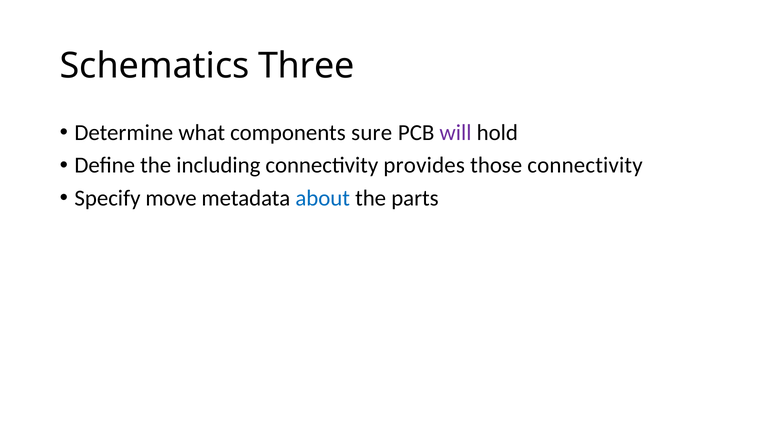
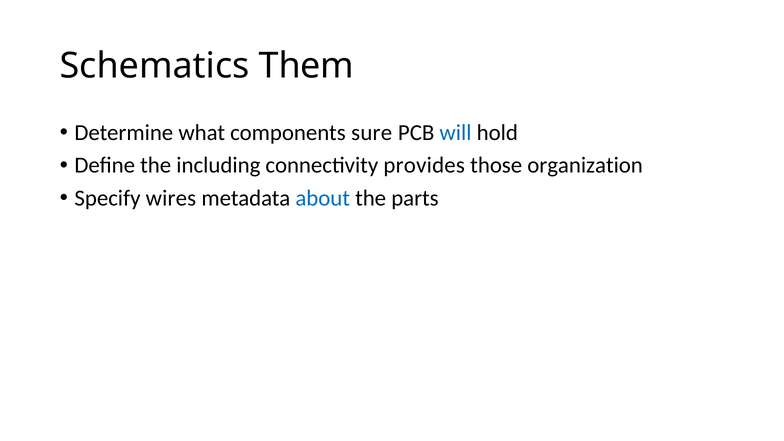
Three: Three -> Them
will colour: purple -> blue
those connectivity: connectivity -> organization
move: move -> wires
